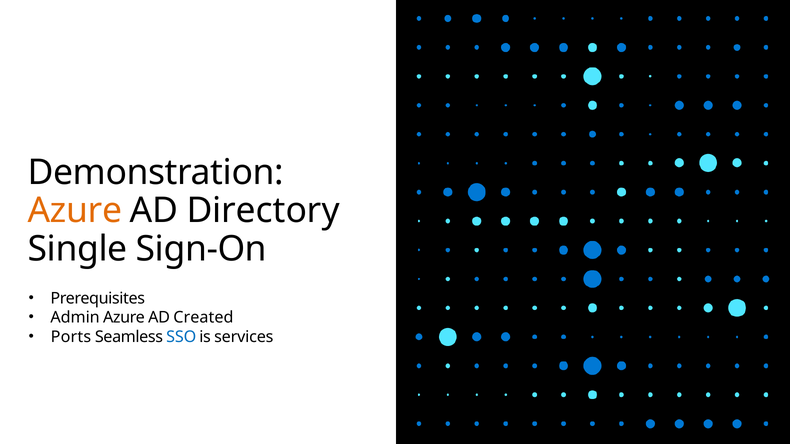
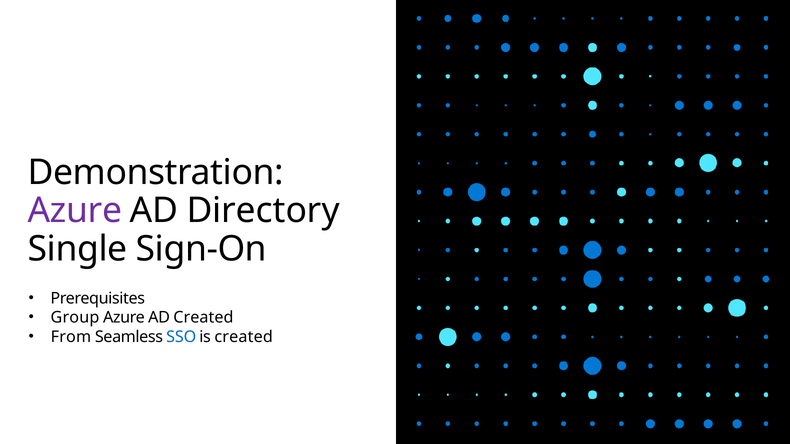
Azure at (75, 211) colour: orange -> purple
Admin: Admin -> Group
Ports: Ports -> From
is services: services -> created
